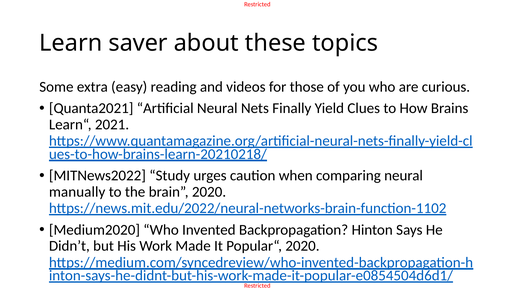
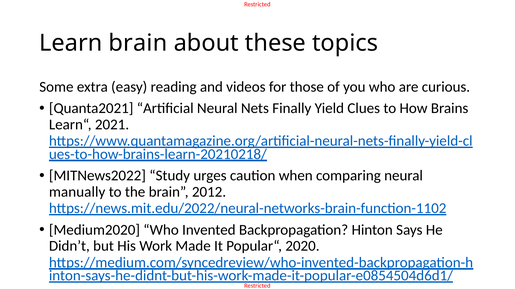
Learn saver: saver -> brain
brain 2020: 2020 -> 2012
